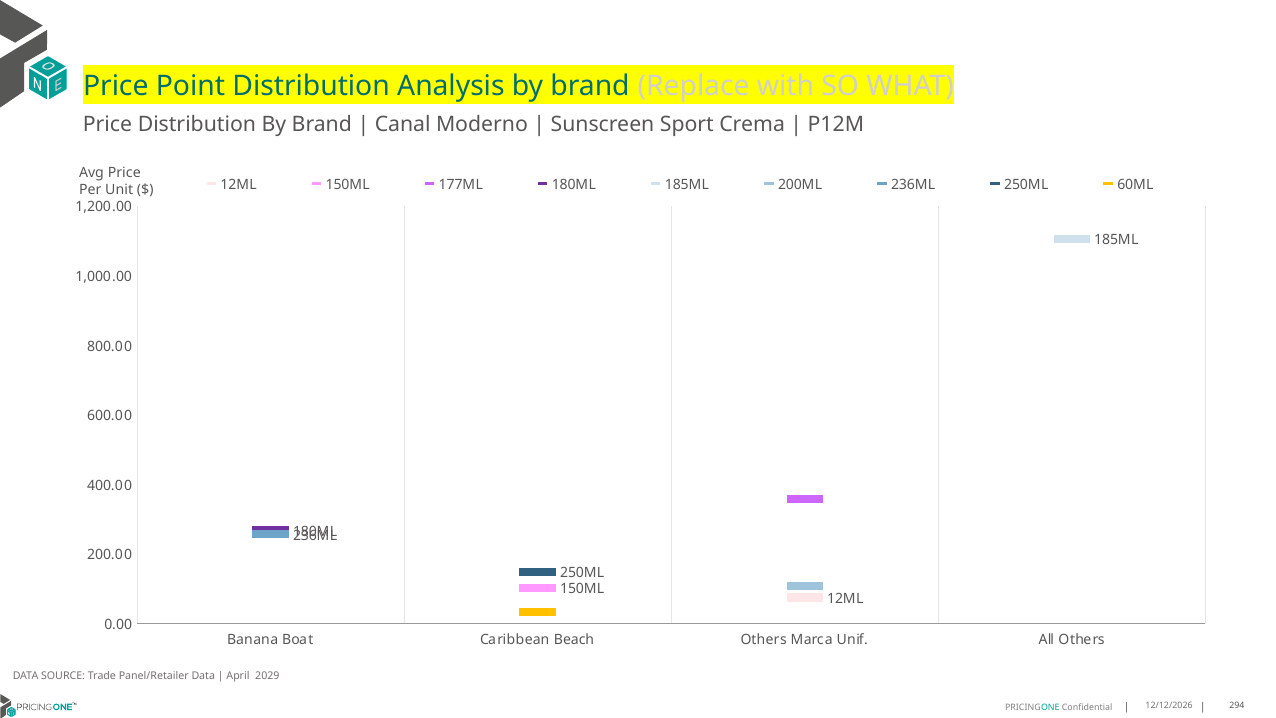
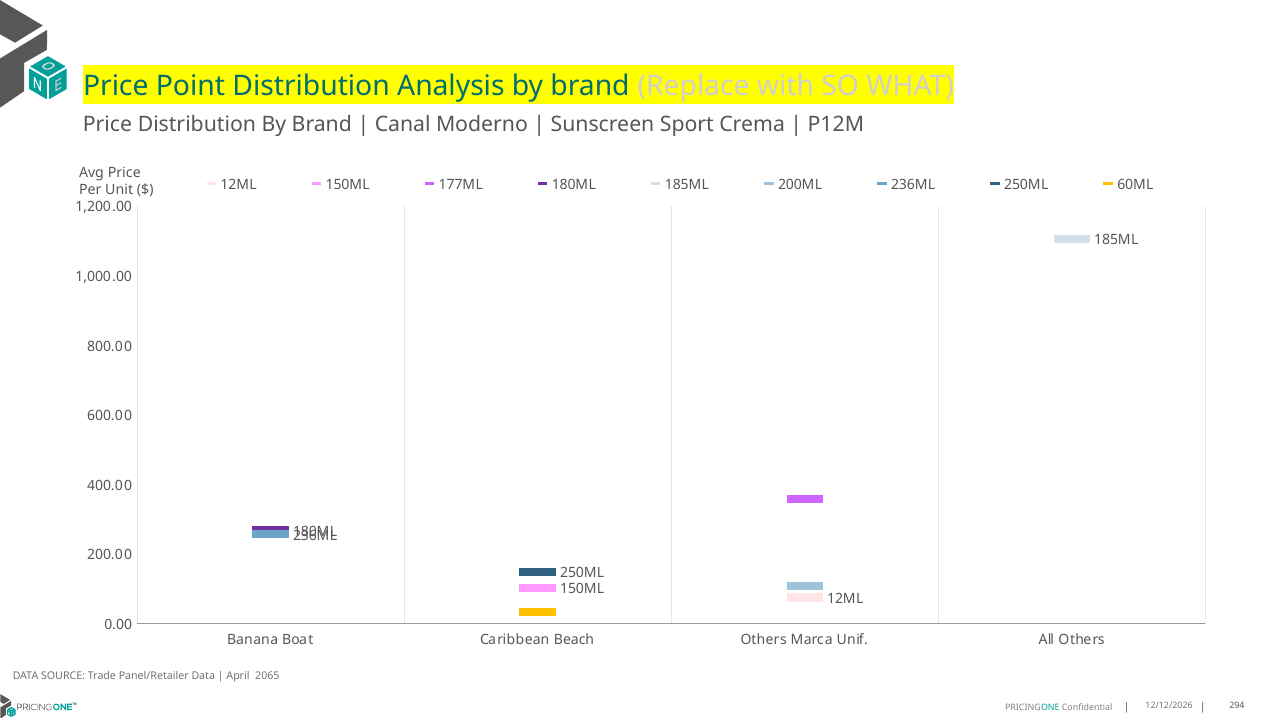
2029: 2029 -> 2065
